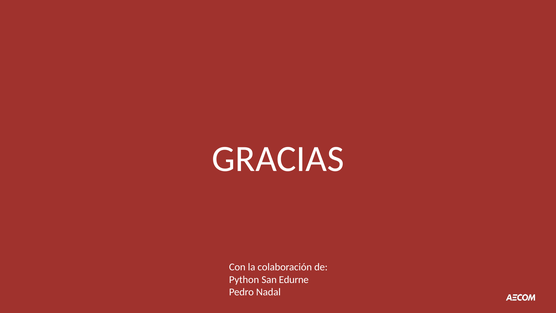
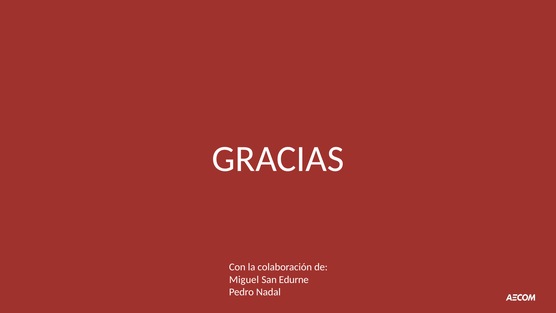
Python: Python -> Miguel
